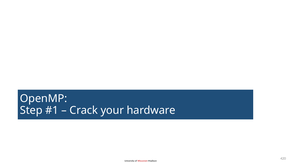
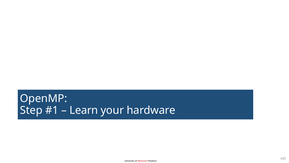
Crack: Crack -> Learn
